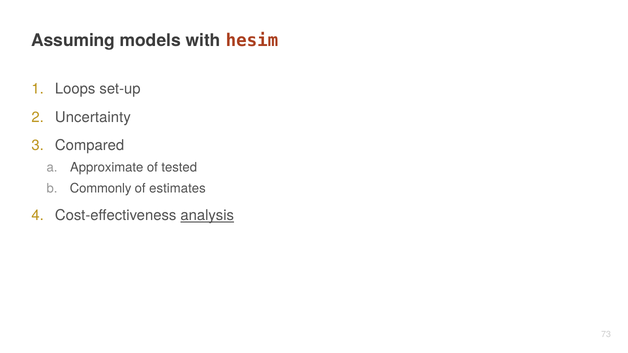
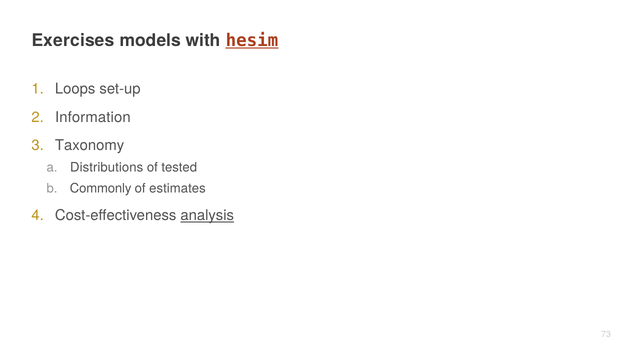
Assuming: Assuming -> Exercises
hesim underline: none -> present
Uncertainty: Uncertainty -> Information
Compared: Compared -> Taxonomy
Approximate: Approximate -> Distributions
